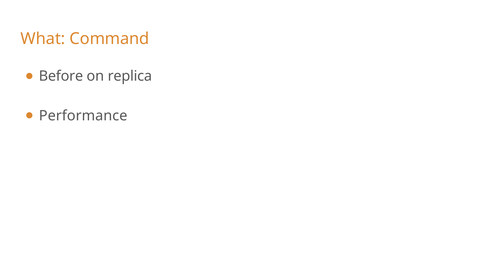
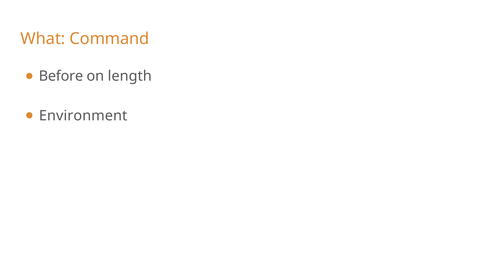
replica: replica -> length
Performance: Performance -> Environment
